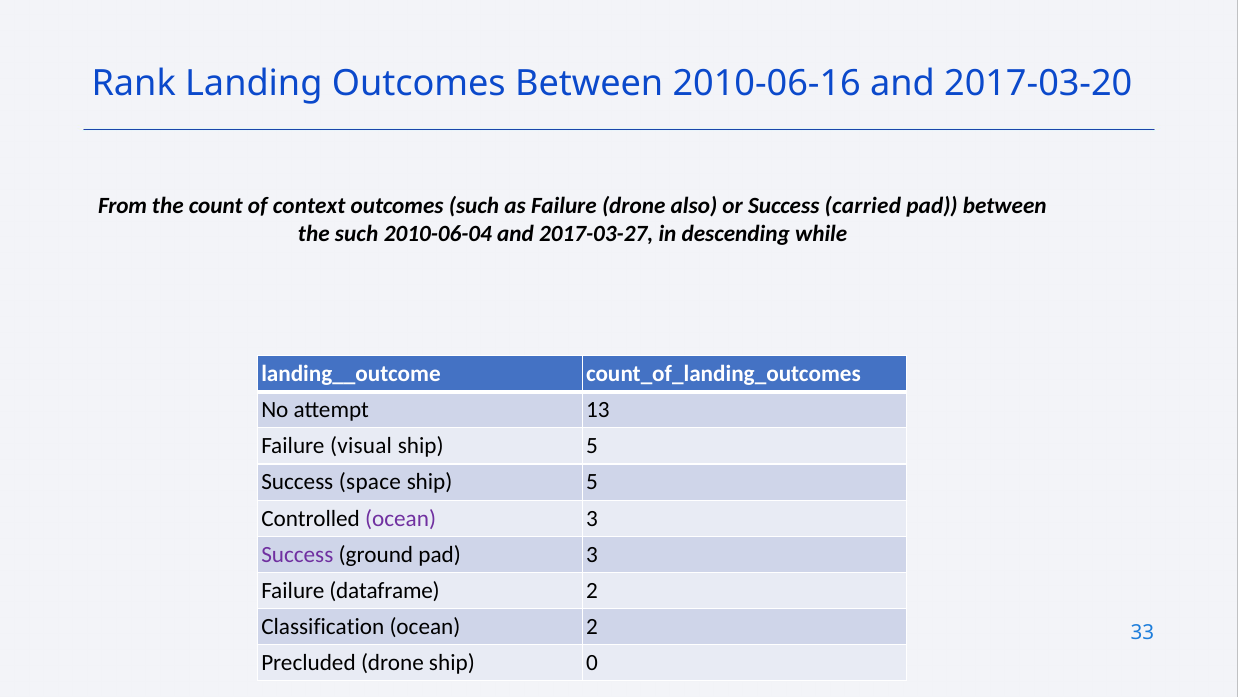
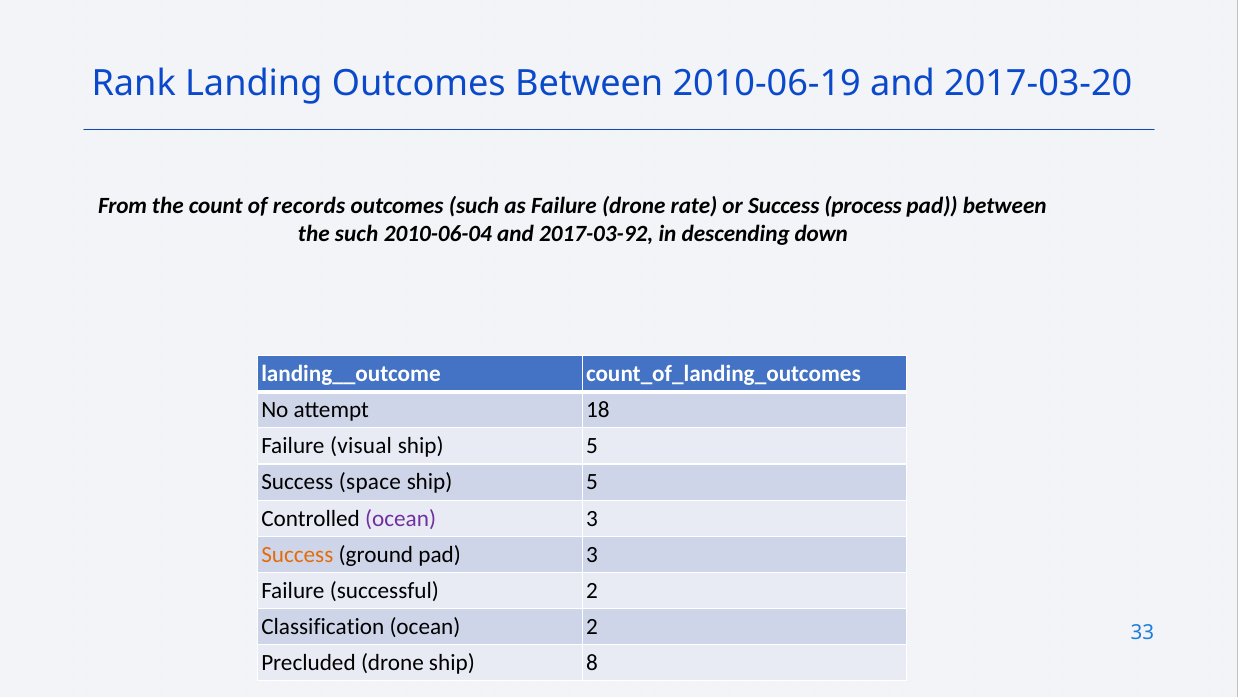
2010-06-16: 2010-06-16 -> 2010-06-19
context: context -> records
also: also -> rate
carried: carried -> process
2017-03-27: 2017-03-27 -> 2017-03-92
while: while -> down
13: 13 -> 18
Success at (297, 554) colour: purple -> orange
dataframe: dataframe -> successful
0: 0 -> 8
